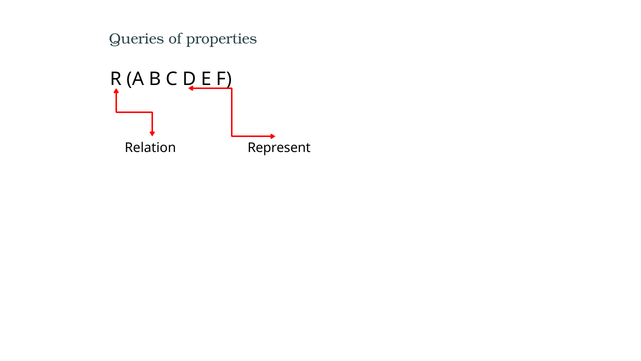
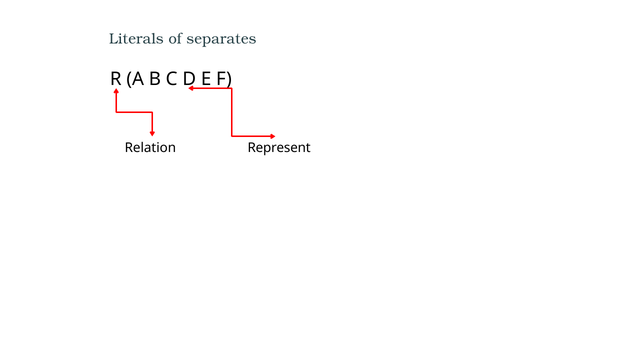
Queries: Queries -> Literals
properties: properties -> separates
